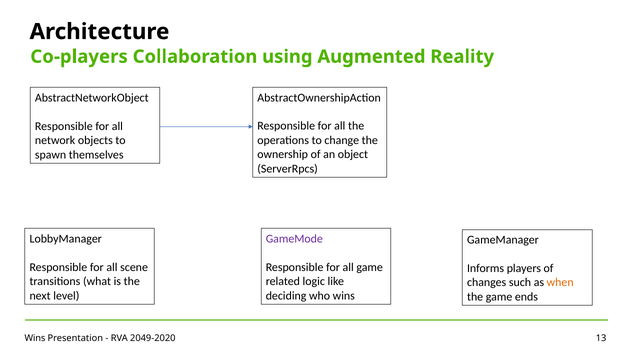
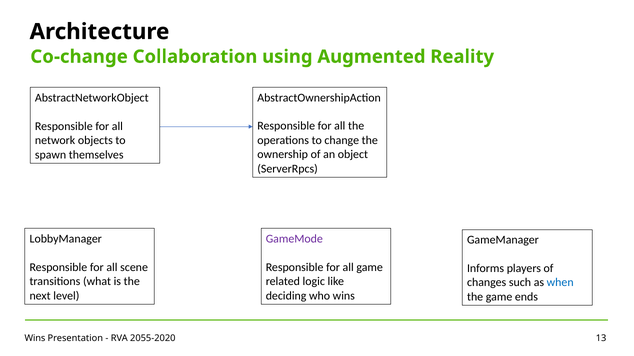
Co-players: Co-players -> Co-change
when colour: orange -> blue
2049-2020: 2049-2020 -> 2055-2020
